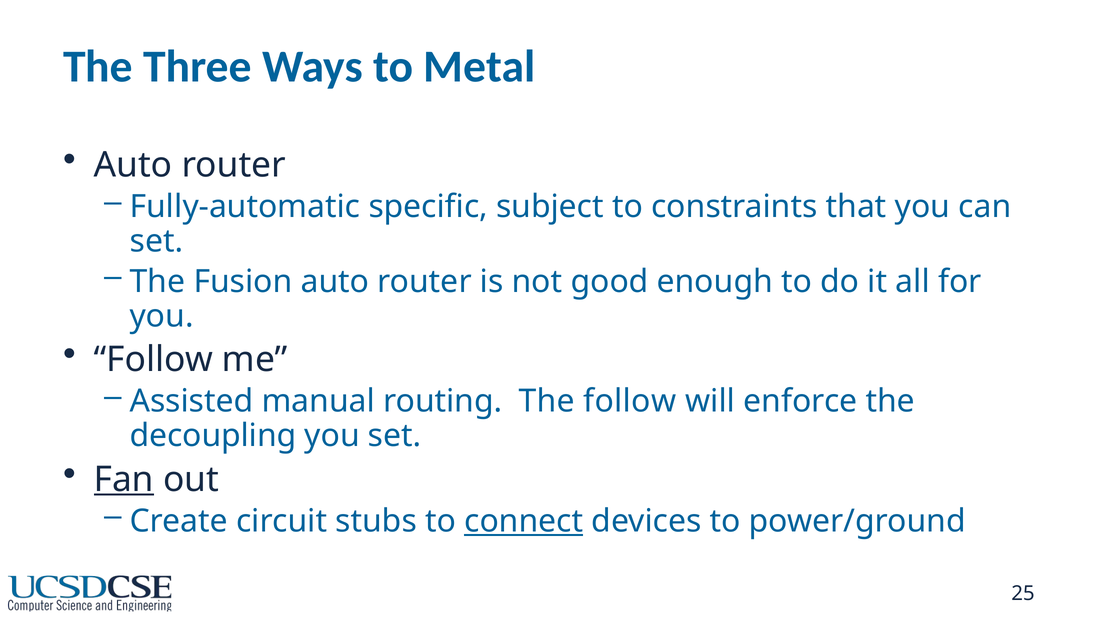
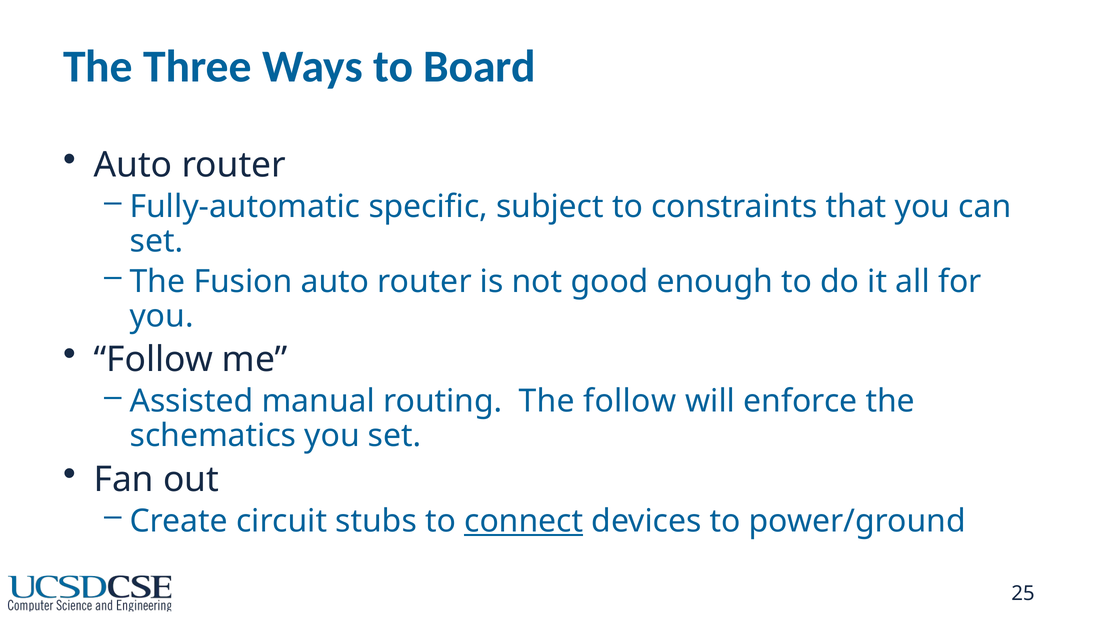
Metal: Metal -> Board
decoupling: decoupling -> schematics
Fan underline: present -> none
